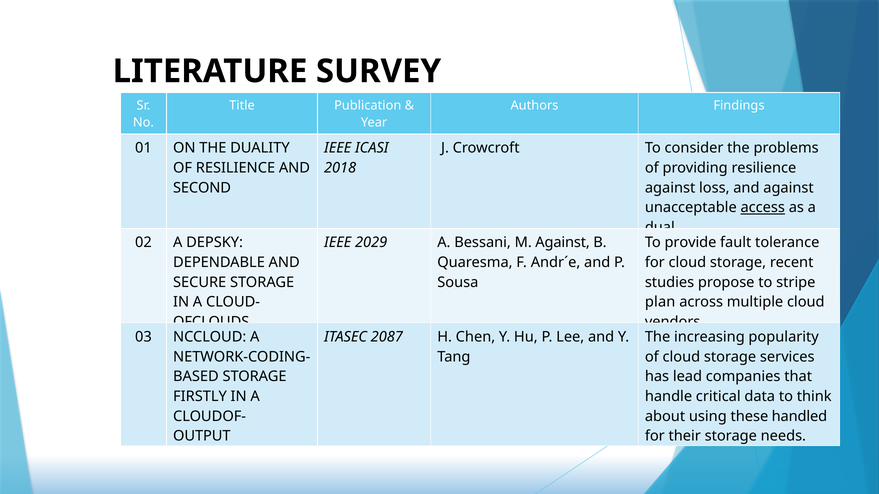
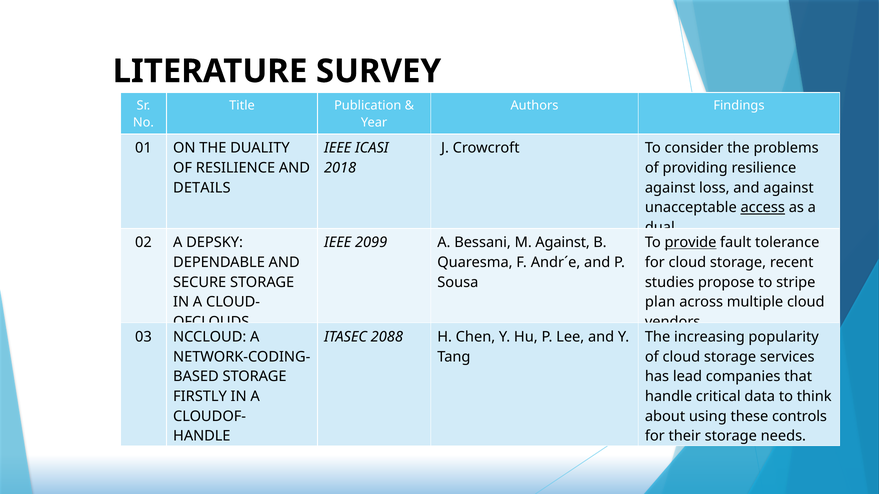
SECOND: SECOND -> DETAILS
2029: 2029 -> 2099
provide underline: none -> present
2087: 2087 -> 2088
handled: handled -> controls
OUTPUT at (202, 437): OUTPUT -> HANDLE
